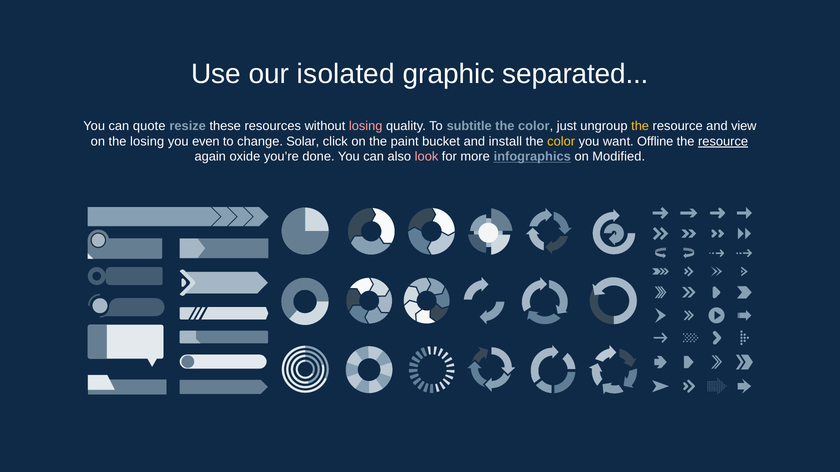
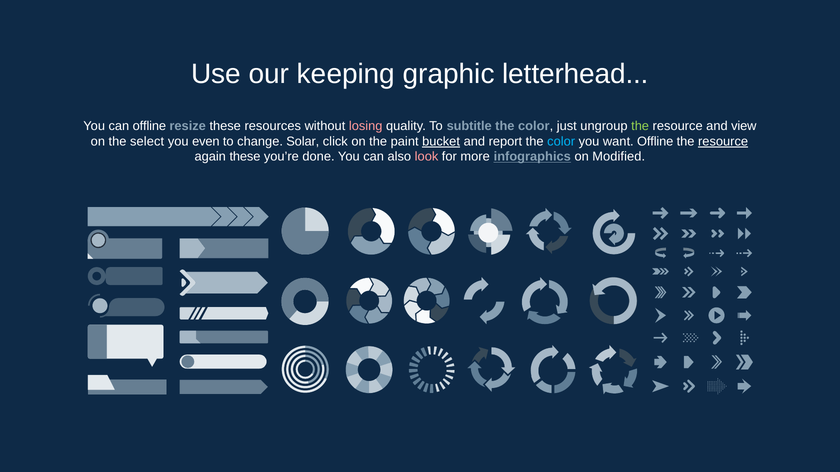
isolated: isolated -> keeping
separated: separated -> letterhead
can quote: quote -> offline
the at (640, 126) colour: yellow -> light green
the losing: losing -> select
bucket underline: none -> present
install: install -> report
color at (561, 142) colour: yellow -> light blue
again oxide: oxide -> these
